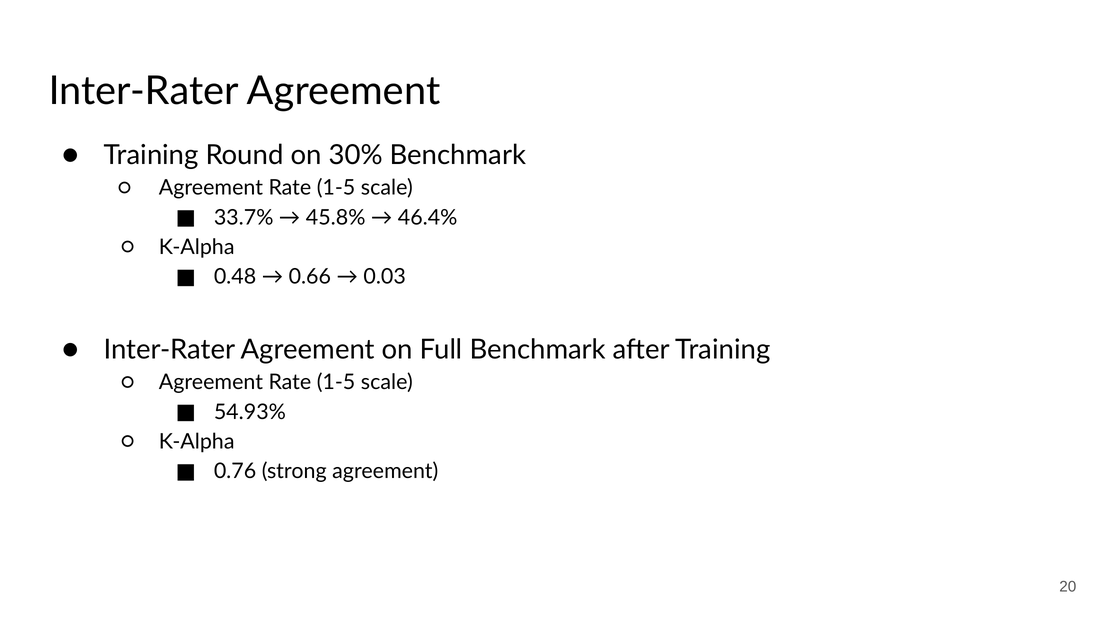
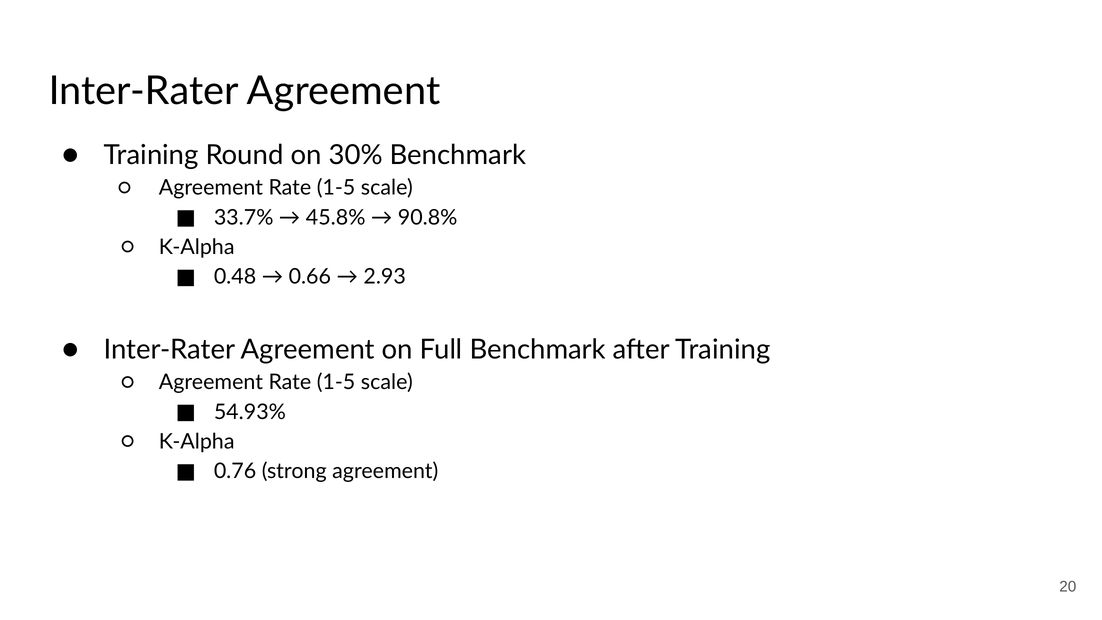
46.4%: 46.4% -> 90.8%
0.03: 0.03 -> 2.93
